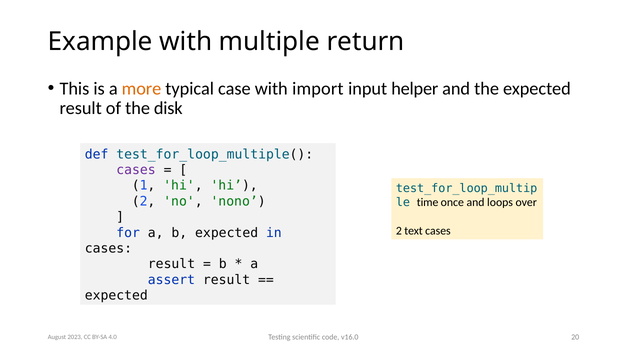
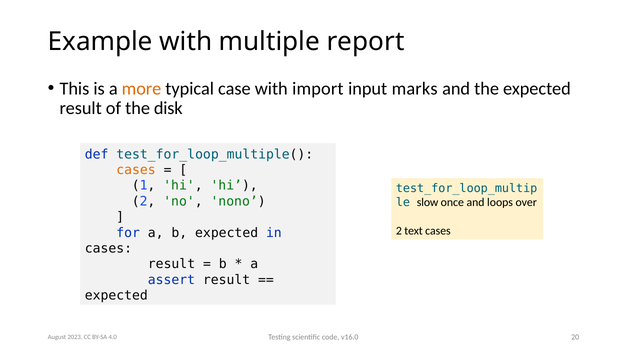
return: return -> report
helper: helper -> marks
cases at (136, 170) colour: purple -> orange
time: time -> slow
